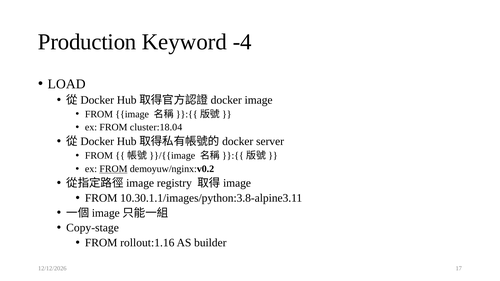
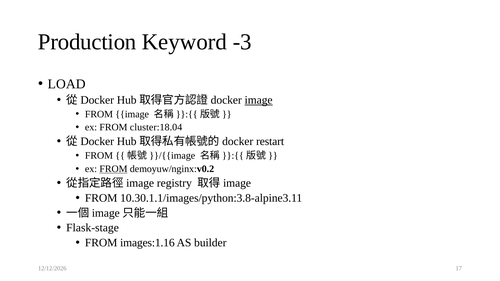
-4: -4 -> -3
image at (259, 100) underline: none -> present
server: server -> restart
Copy-stage: Copy-stage -> Flask-stage
rollout:1.16: rollout:1.16 -> images:1.16
